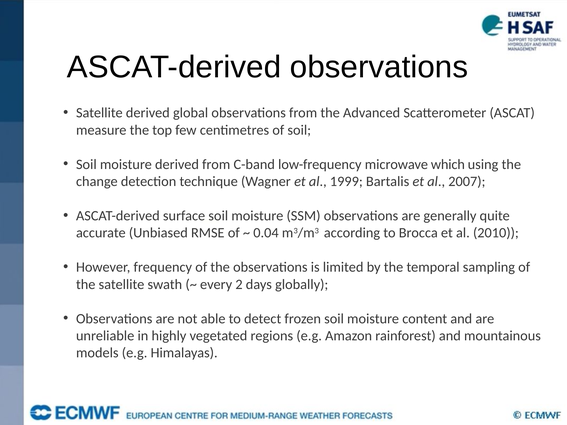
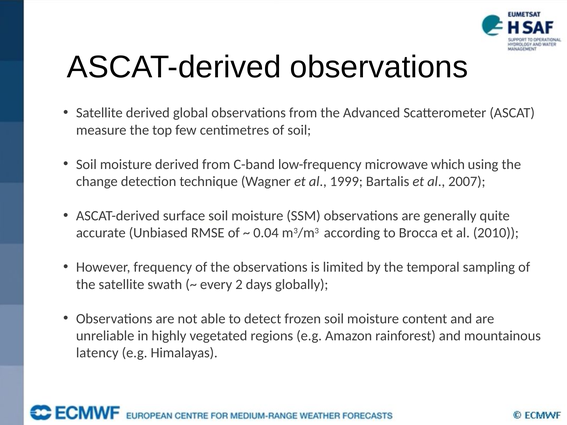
models: models -> latency
